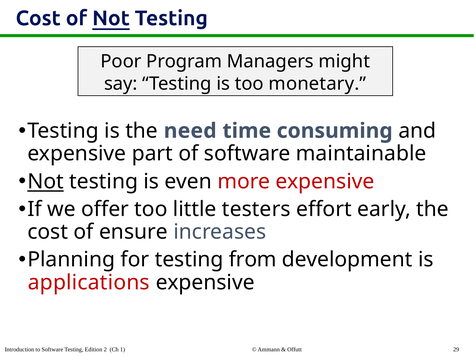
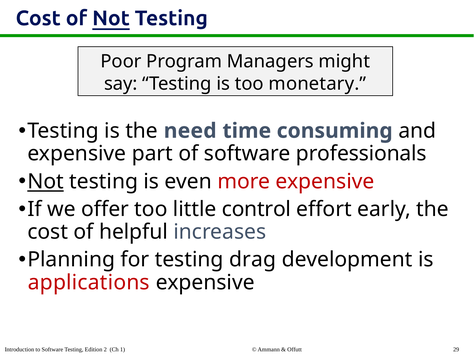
maintainable: maintainable -> professionals
testers: testers -> control
ensure: ensure -> helpful
from: from -> drag
